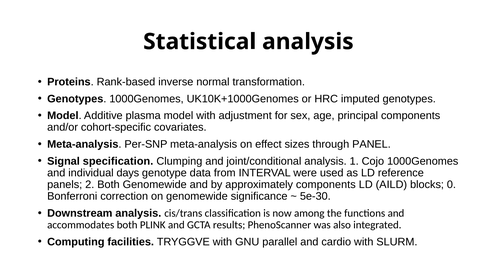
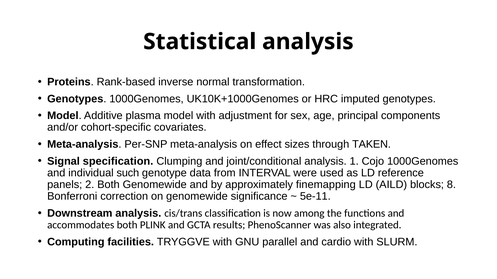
PANEL: PANEL -> TAKEN
days: days -> such
approximately components: components -> finemapping
0: 0 -> 8
5e-30: 5e-30 -> 5e-11
